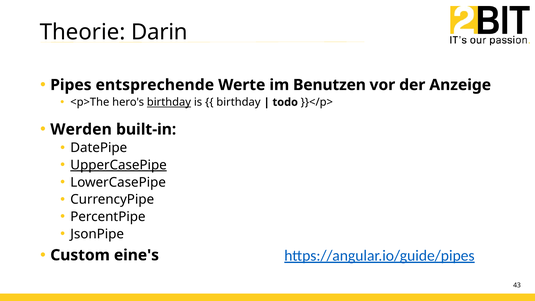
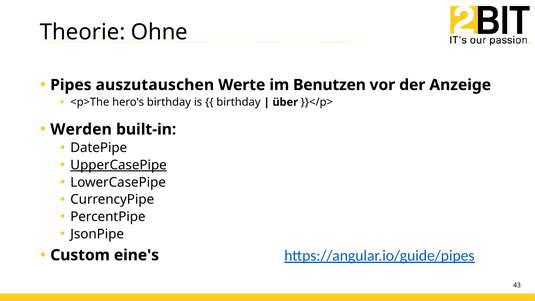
Darin: Darin -> Ohne
entsprechende: entsprechende -> auszutauschen
birthday at (169, 102) underline: present -> none
todo: todo -> über
